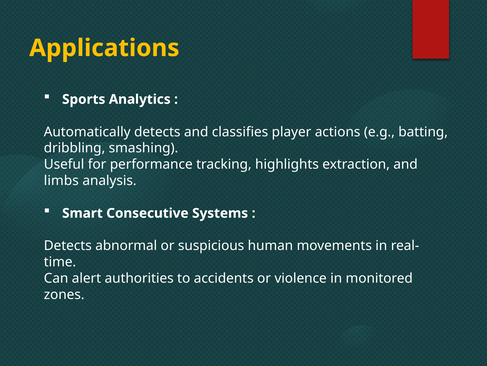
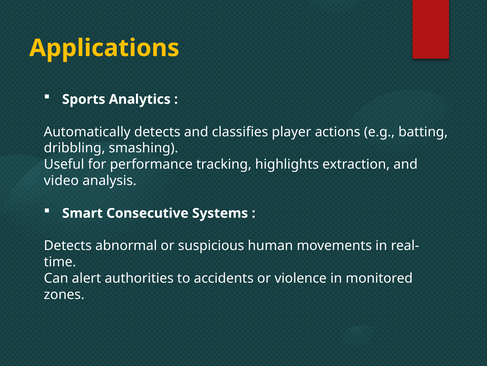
limbs: limbs -> video
